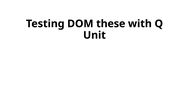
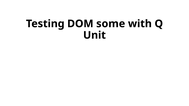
these: these -> some
